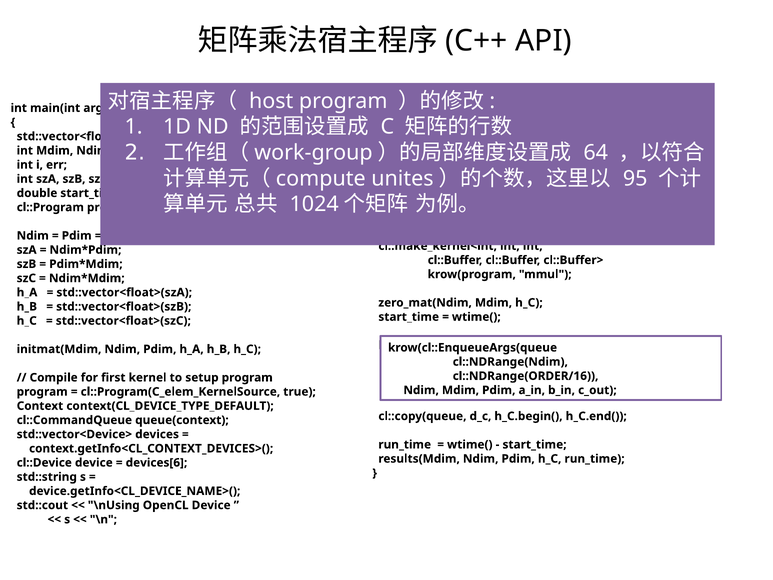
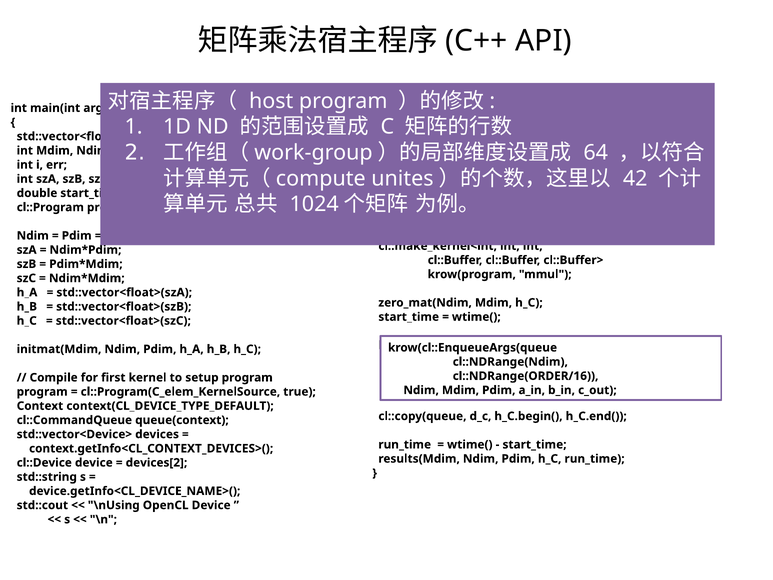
95: 95 -> 42
devices[6: devices[6 -> devices[2
